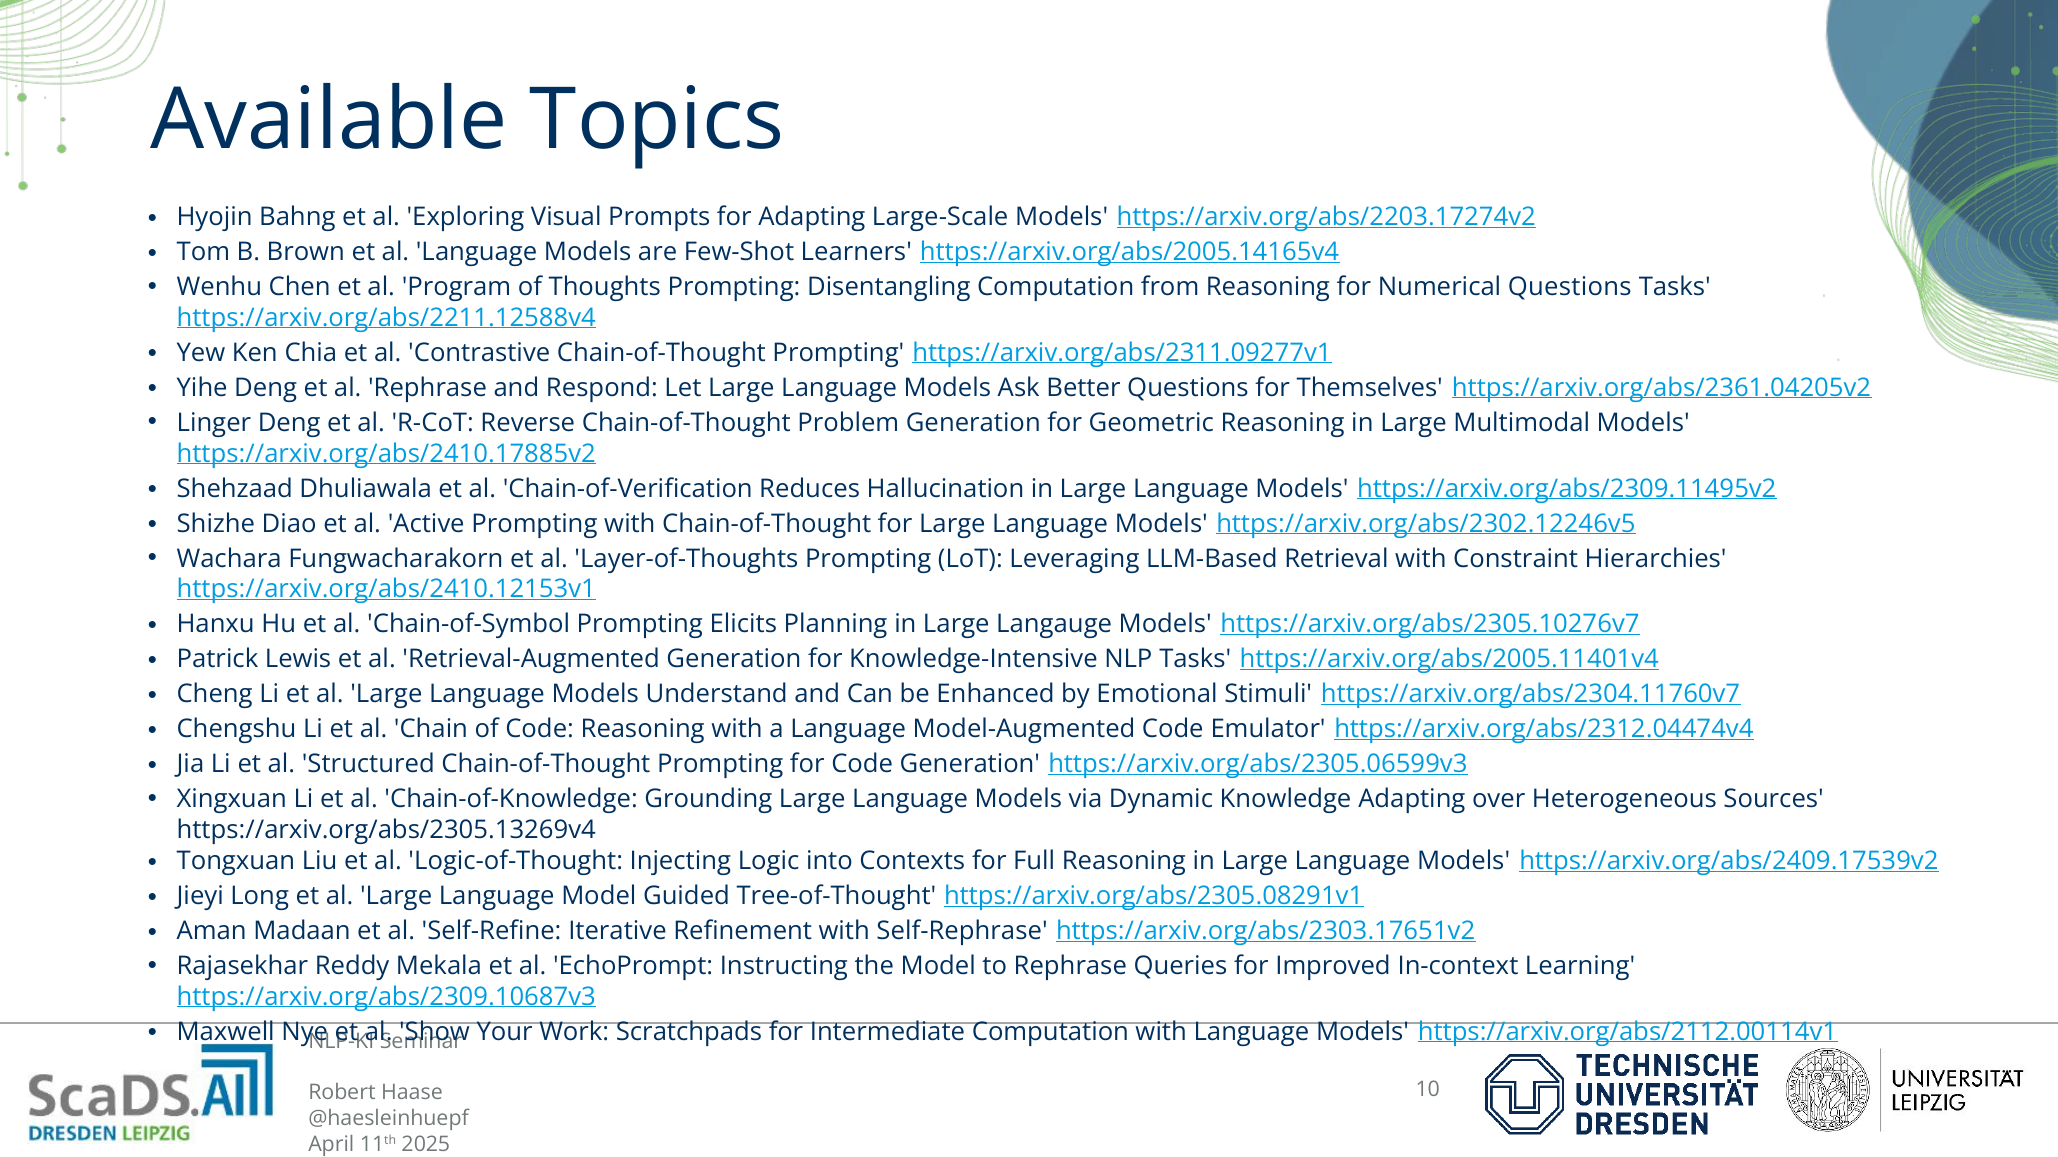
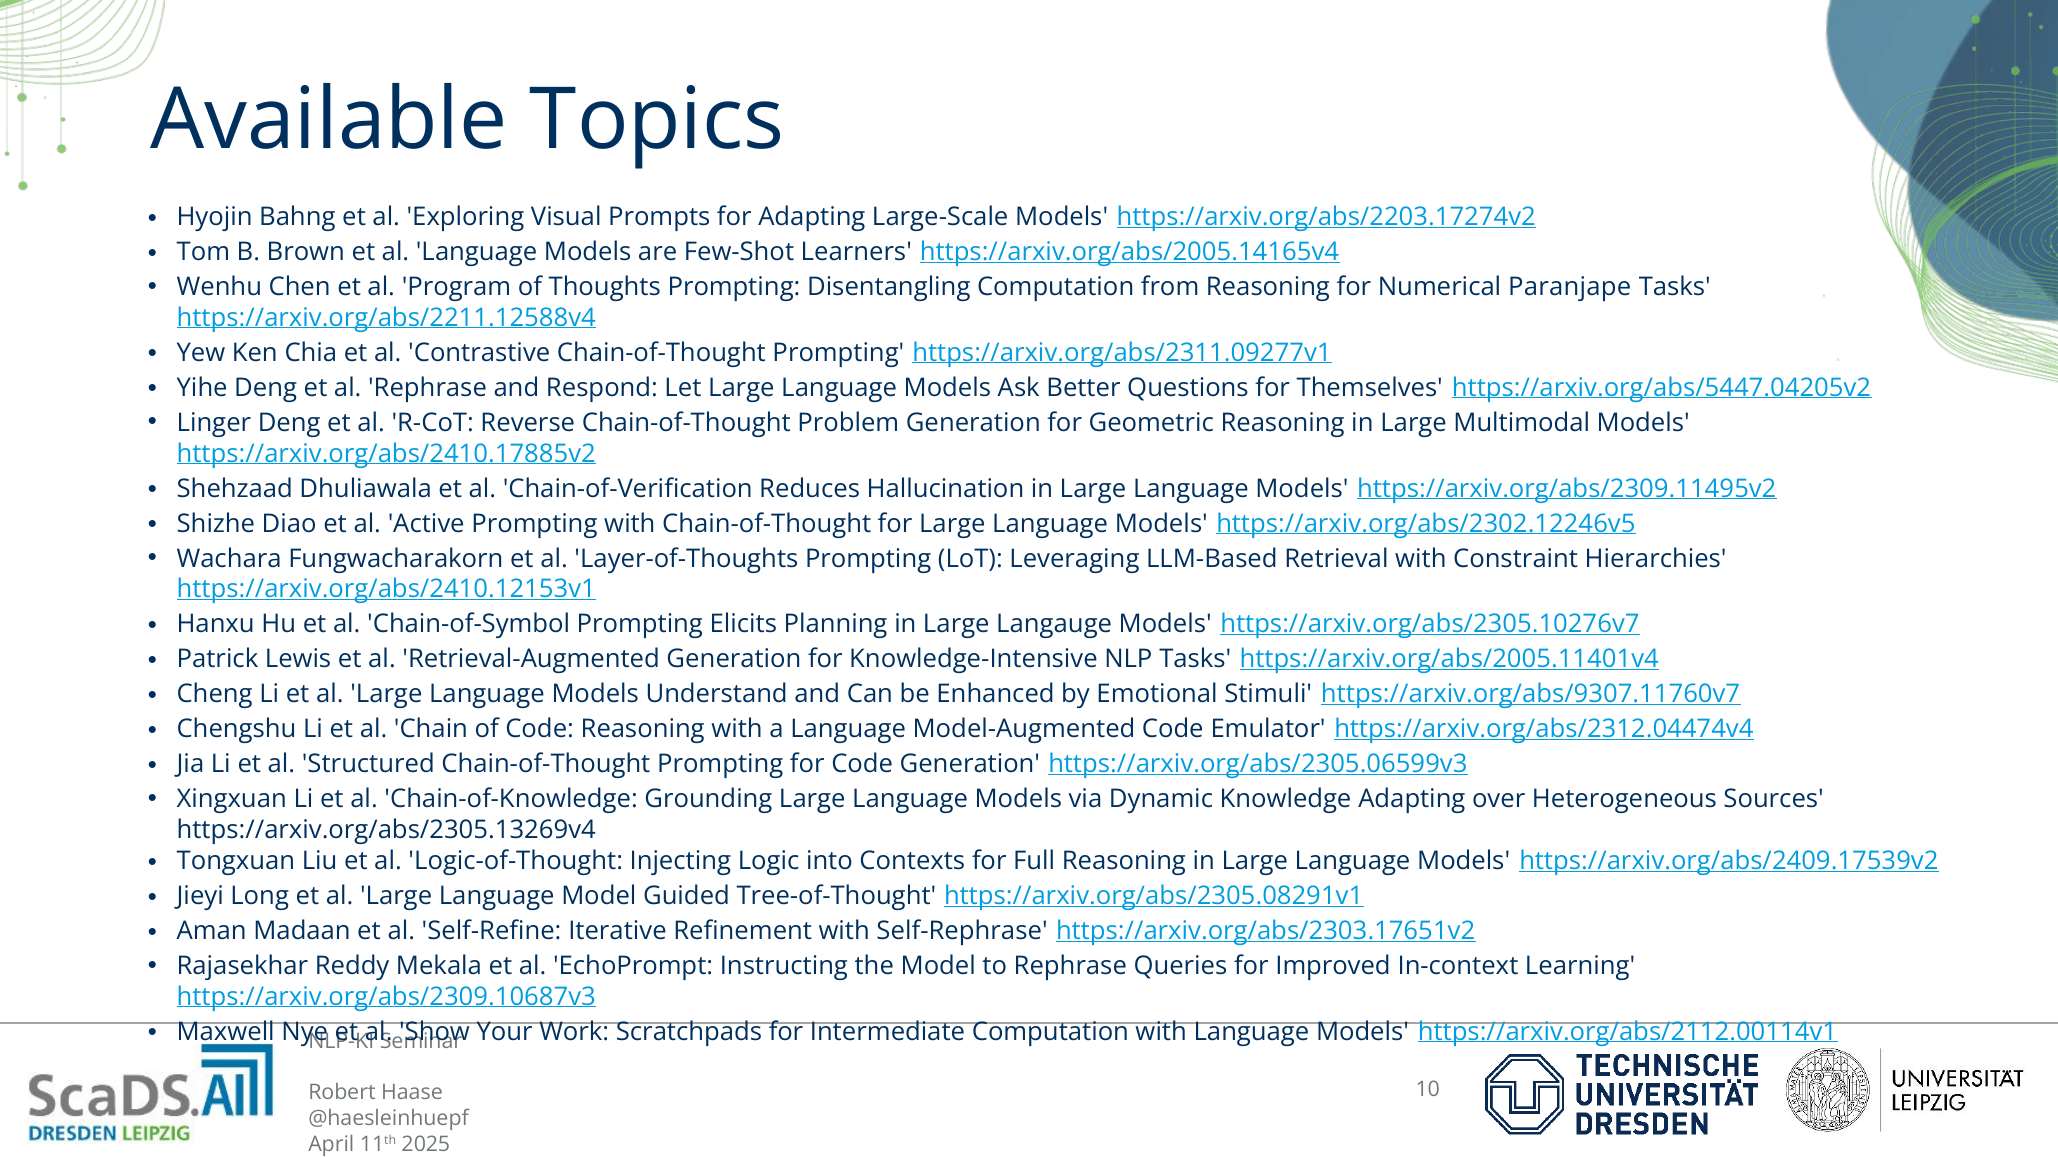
Numerical Questions: Questions -> Paranjape
https://arxiv.org/abs/2361.04205v2: https://arxiv.org/abs/2361.04205v2 -> https://arxiv.org/abs/5447.04205v2
https://arxiv.org/abs/2304.11760v7: https://arxiv.org/abs/2304.11760v7 -> https://arxiv.org/abs/9307.11760v7
